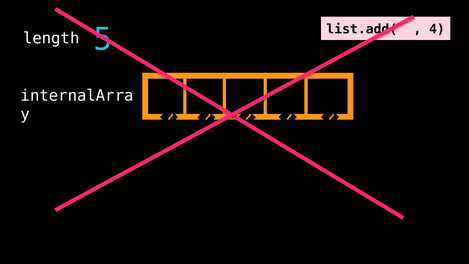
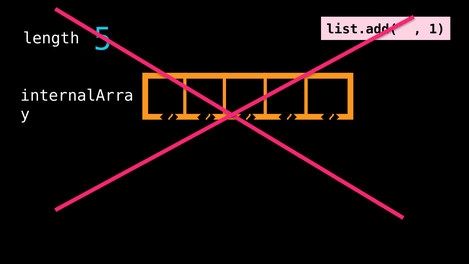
4: 4 -> 1
